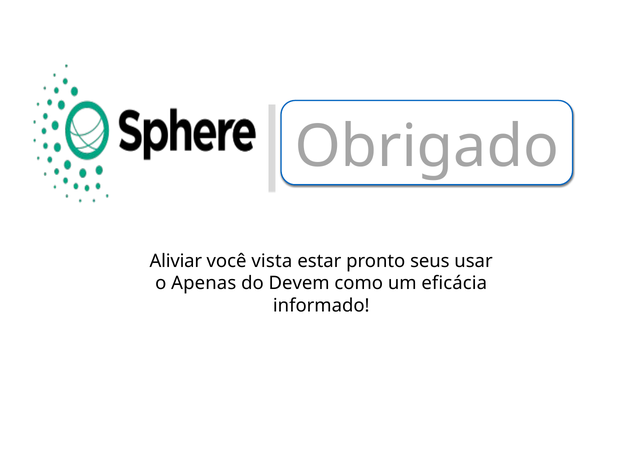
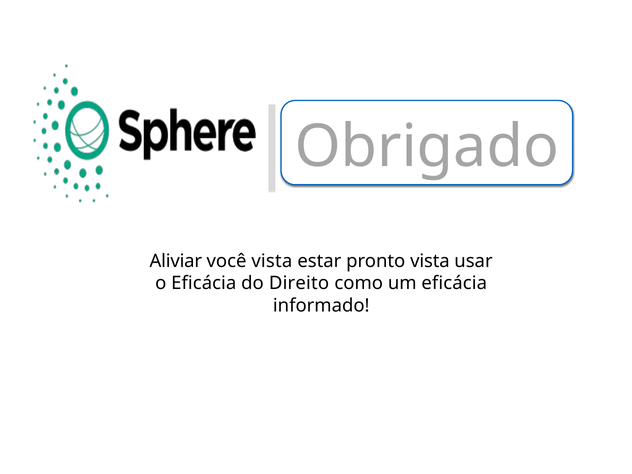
pronto seus: seus -> vista
o Apenas: Apenas -> Eficácia
Devem: Devem -> Direito
